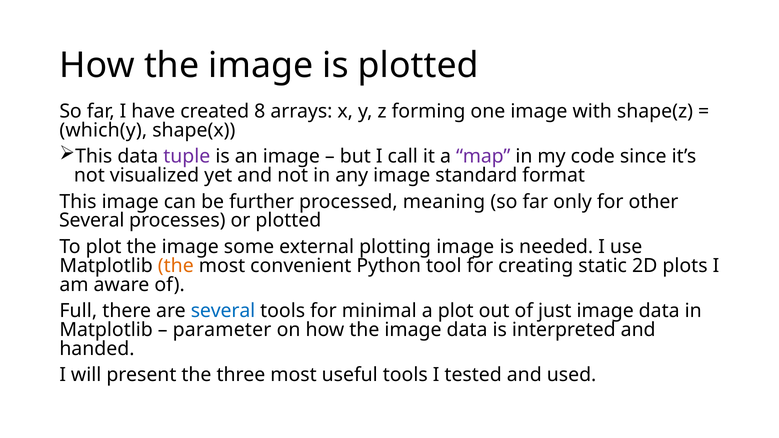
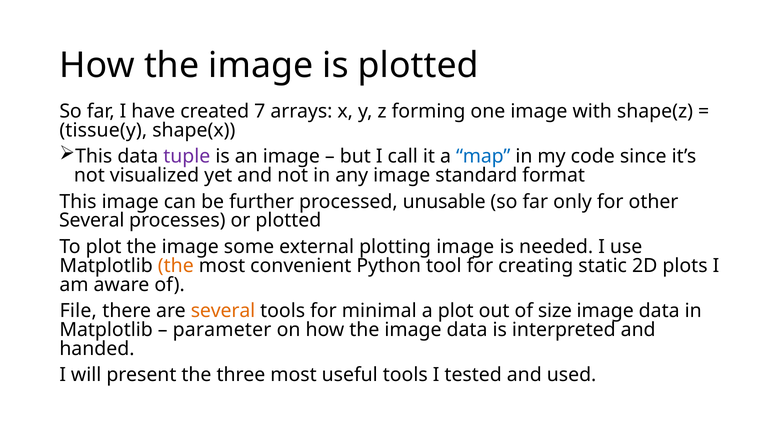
8: 8 -> 7
which(y: which(y -> tissue(y
map colour: purple -> blue
meaning: meaning -> unusable
Full: Full -> File
several at (223, 311) colour: blue -> orange
just: just -> size
